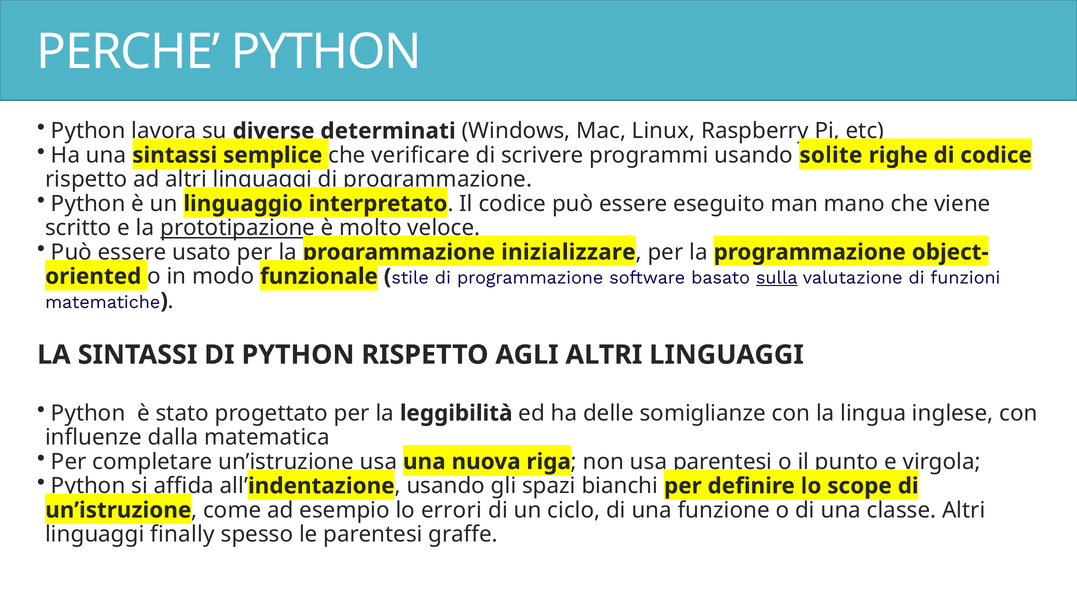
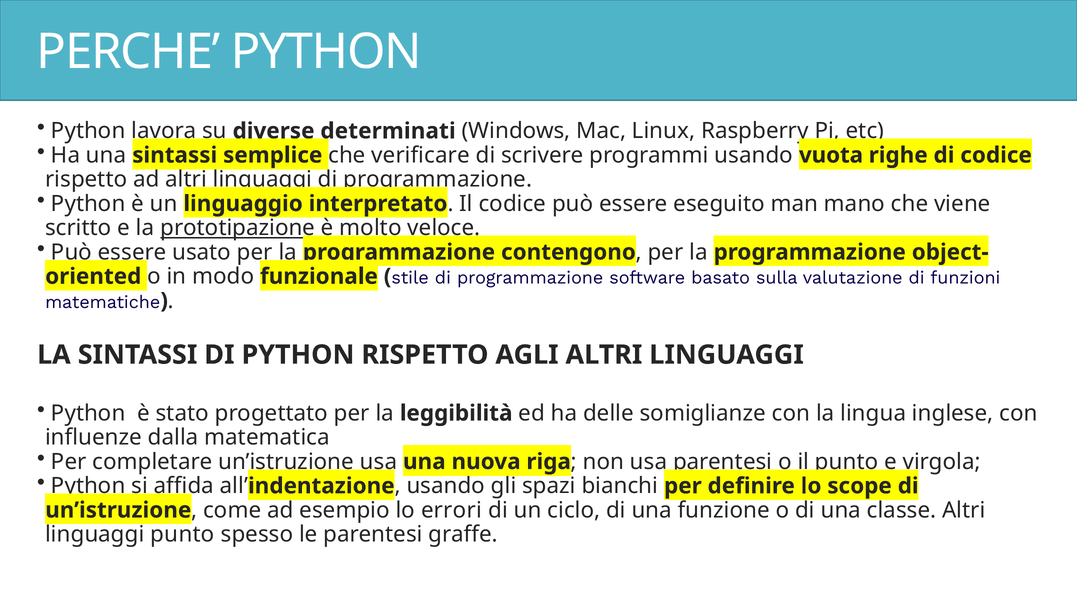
solite: solite -> vuota
inizializzare: inizializzare -> contengono
sulla underline: present -> none
linguaggi finally: finally -> punto
